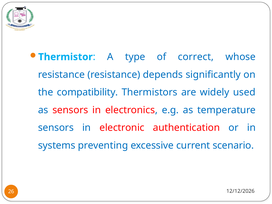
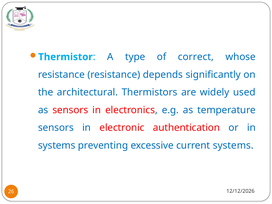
compatibility: compatibility -> architectural
current scenario: scenario -> systems
